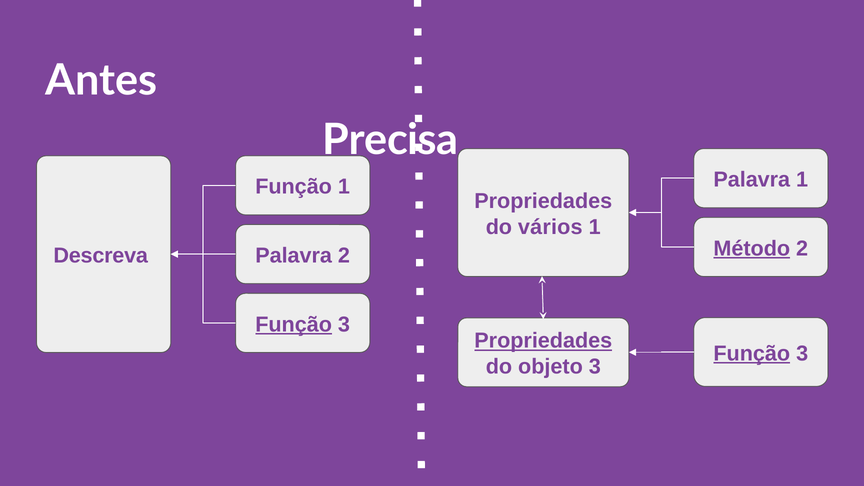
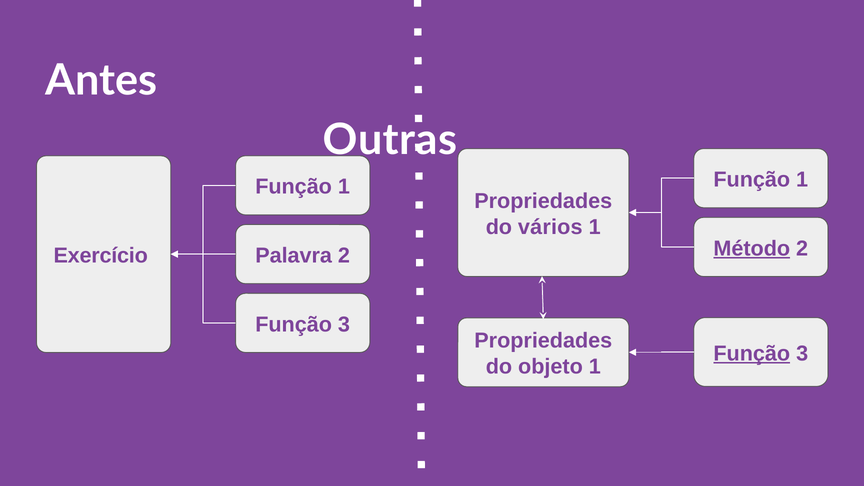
Precisa: Precisa -> Outras
Palavra at (752, 180): Palavra -> Função
Descreva: Descreva -> Exercício
Função at (294, 324) underline: present -> none
Propriedades at (543, 341) underline: present -> none
objeto 3: 3 -> 1
